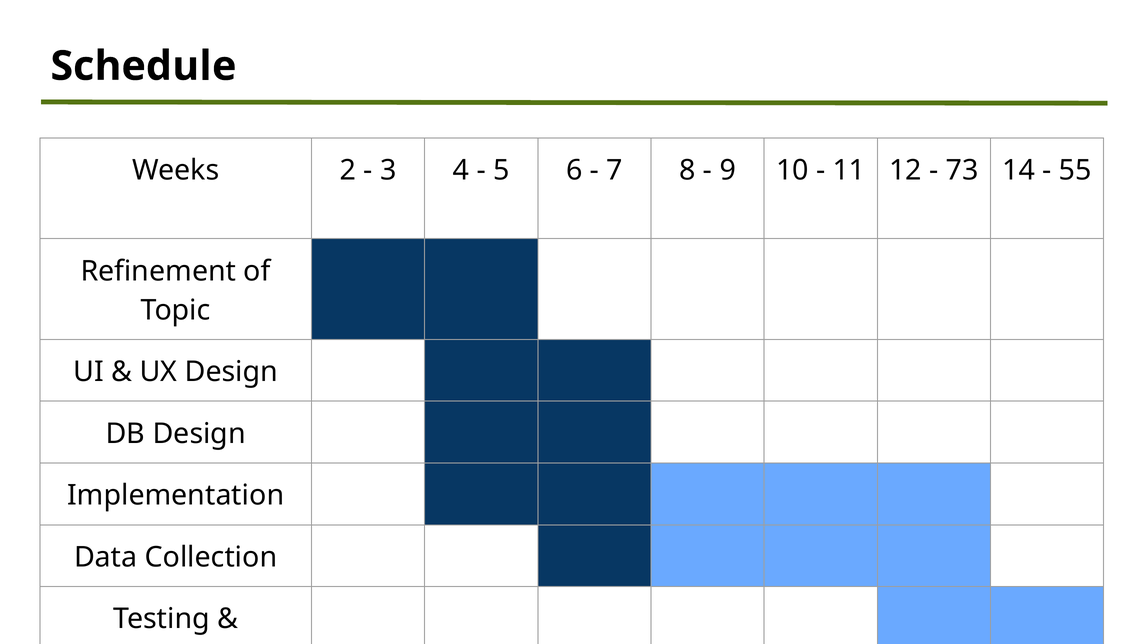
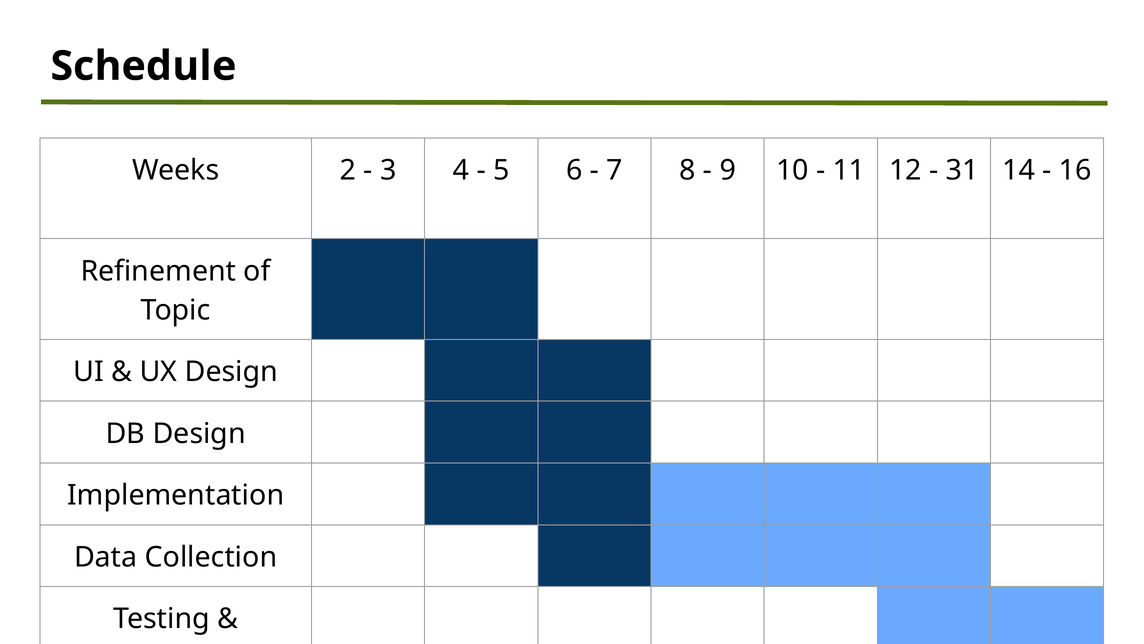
73: 73 -> 31
55: 55 -> 16
